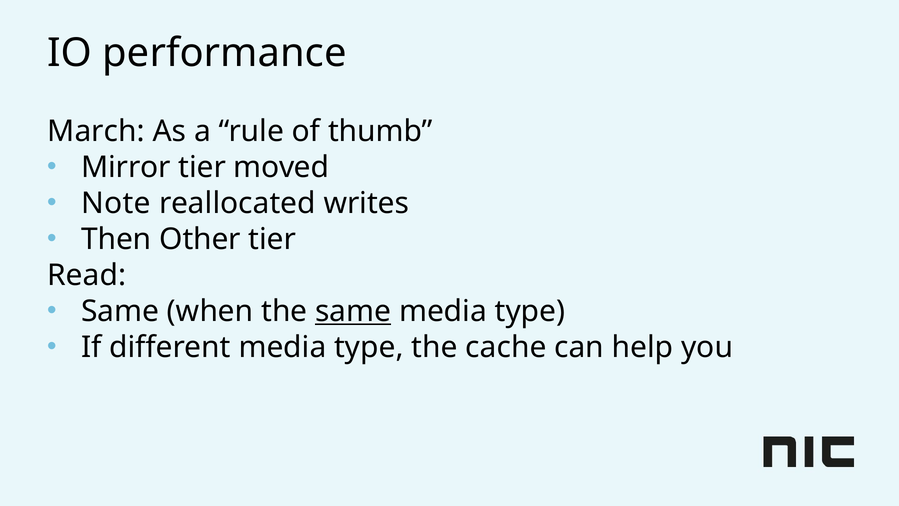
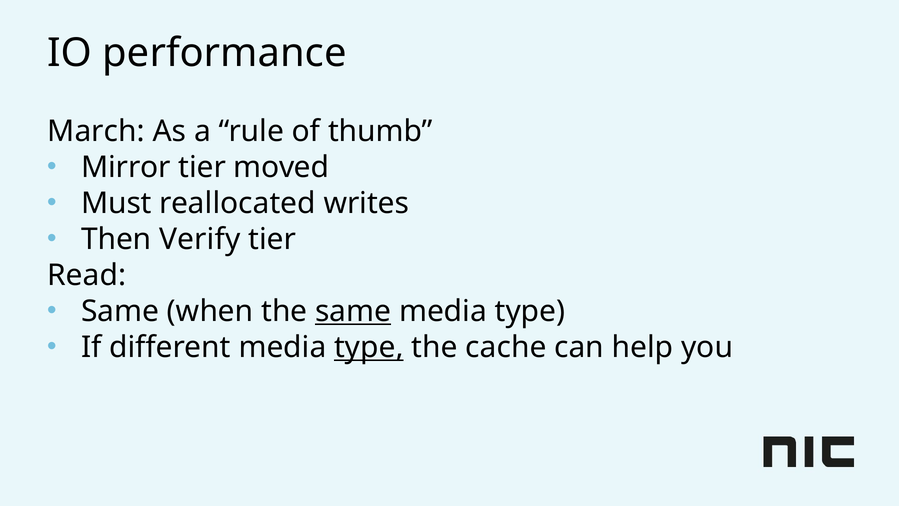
Note: Note -> Must
Other: Other -> Verify
type at (369, 347) underline: none -> present
